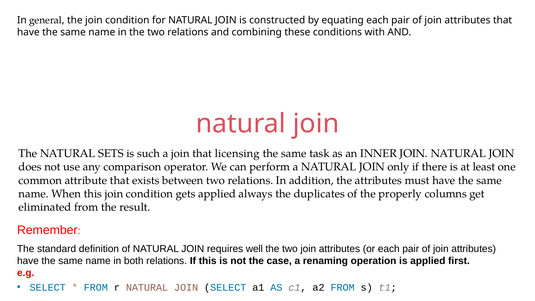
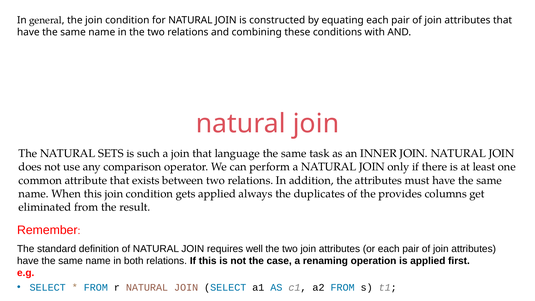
licensing: licensing -> language
properly: properly -> provides
